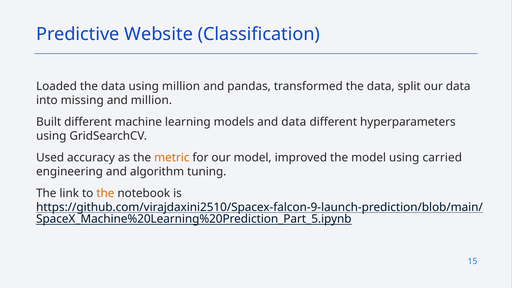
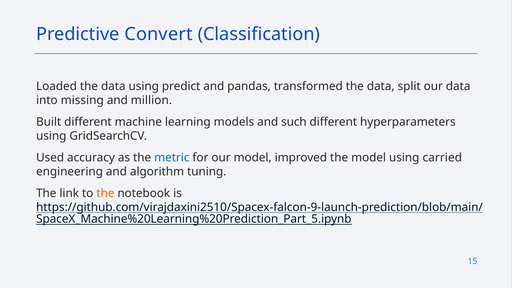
Website: Website -> Convert
using million: million -> predict
and data: data -> such
metric colour: orange -> blue
